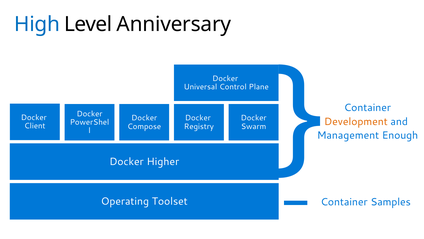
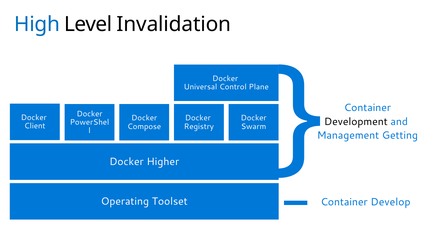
Anniversary: Anniversary -> Invalidation
Development colour: orange -> black
Enough: Enough -> Getting
Samples: Samples -> Develop
